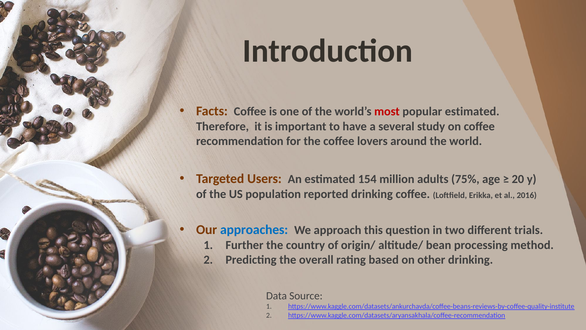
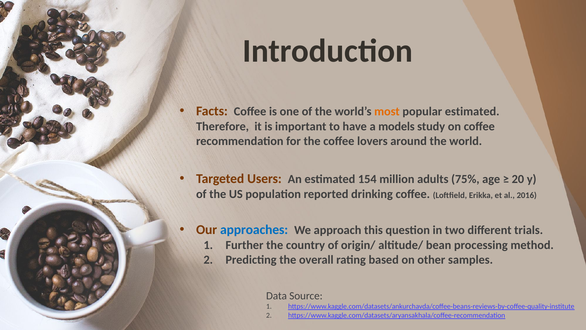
most colour: red -> orange
several: several -> models
other drinking: drinking -> samples
